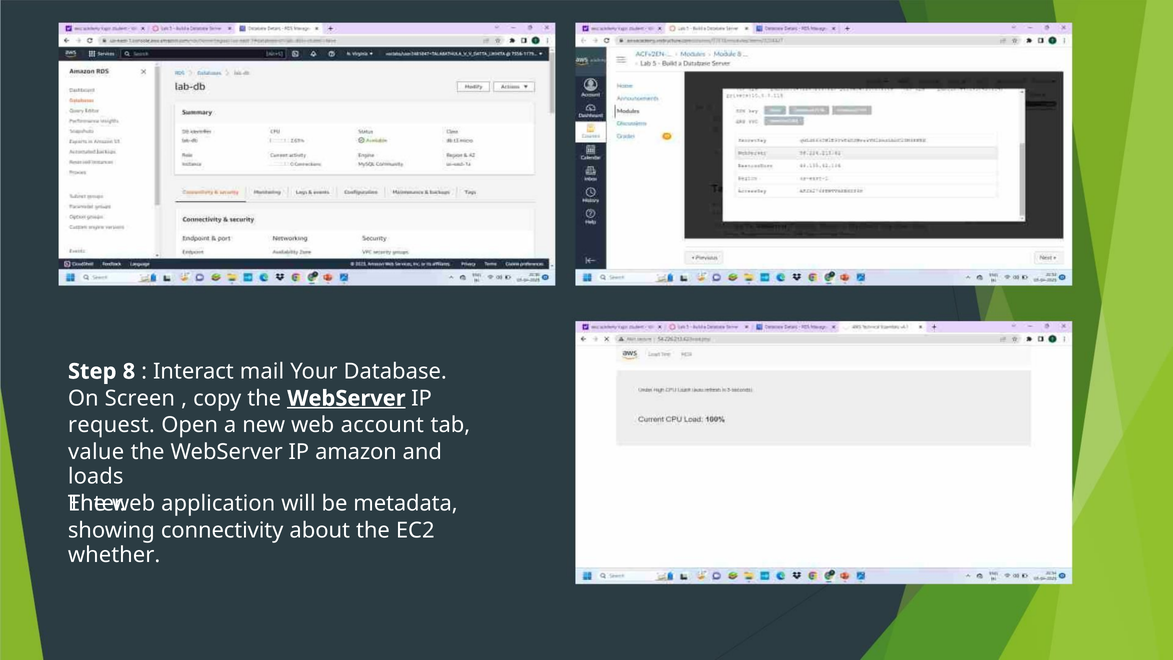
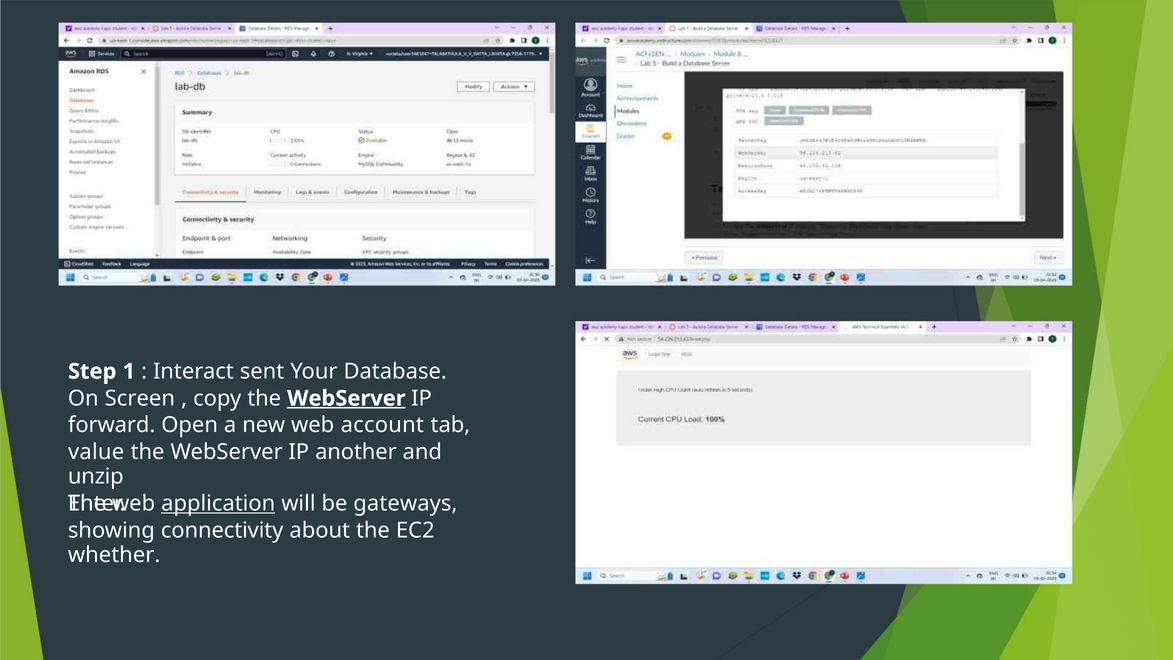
8: 8 -> 1
mail: mail -> sent
request: request -> forward
amazon: amazon -> another
loads: loads -> unzip
application underline: none -> present
metadata: metadata -> gateways
